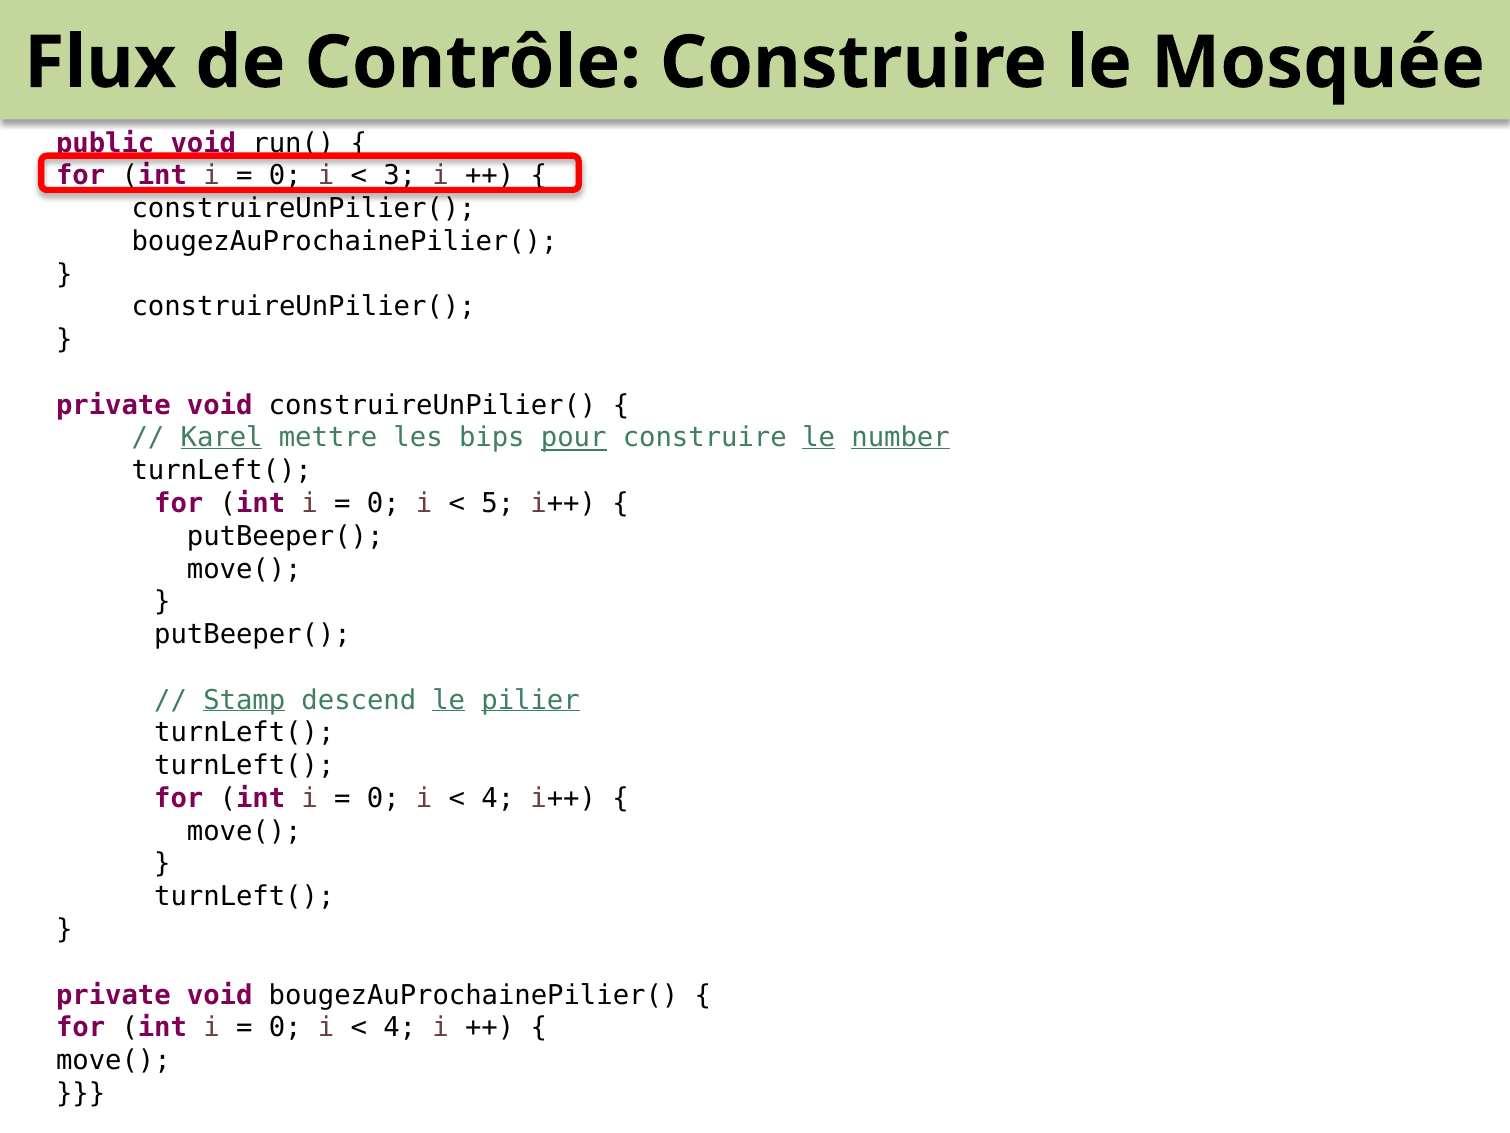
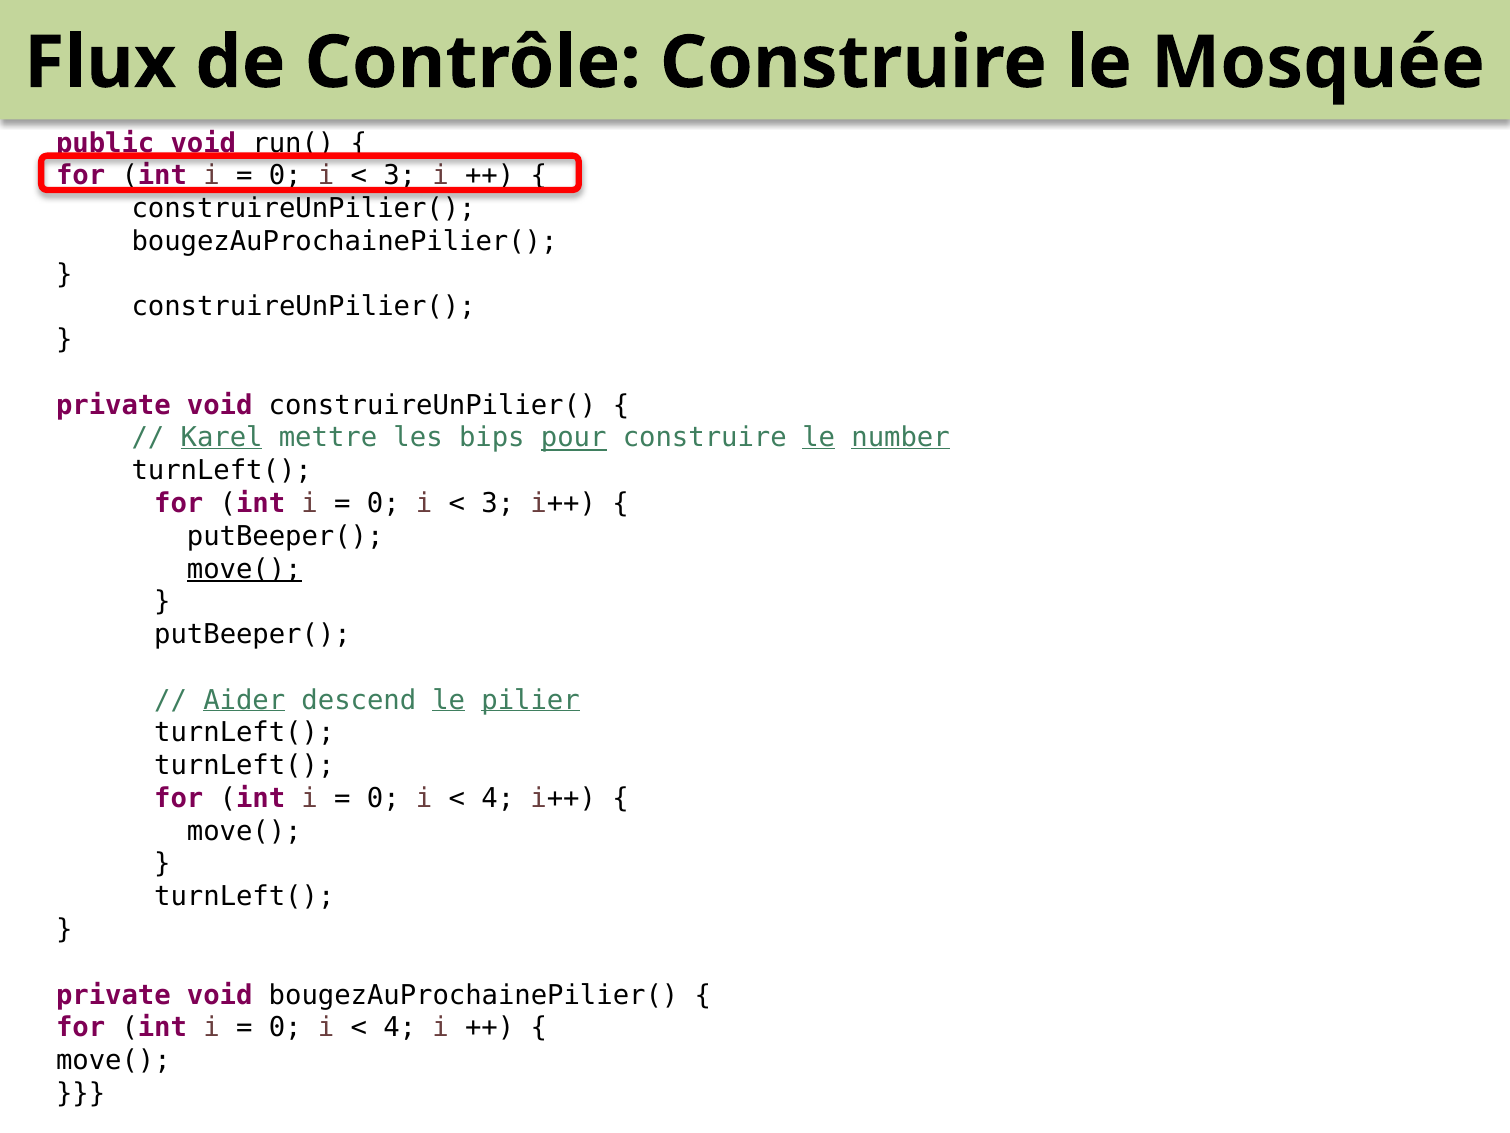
5 at (498, 503): 5 -> 3
move( at (244, 569) underline: none -> present
Stamp: Stamp -> Aider
